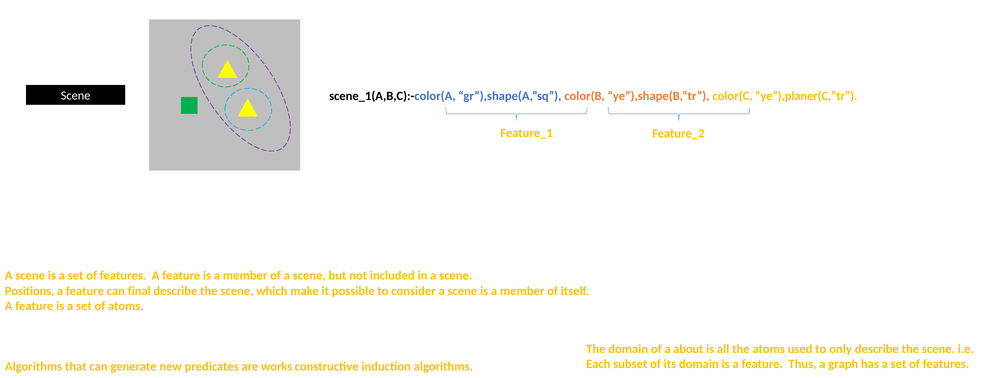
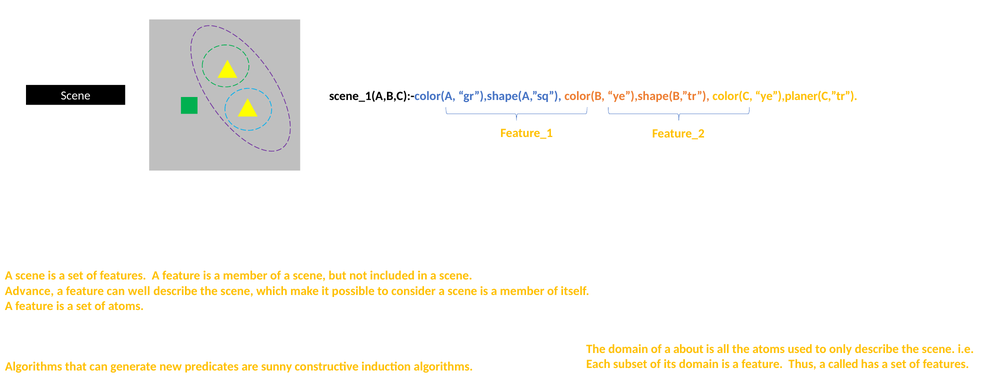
Positions: Positions -> Advance
final: final -> well
graph: graph -> called
works: works -> sunny
